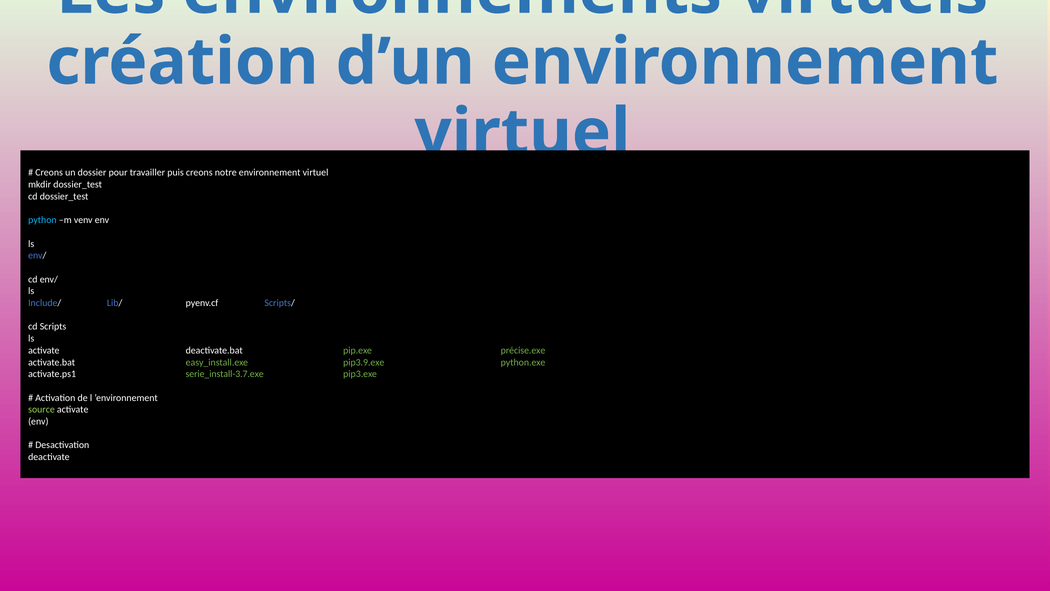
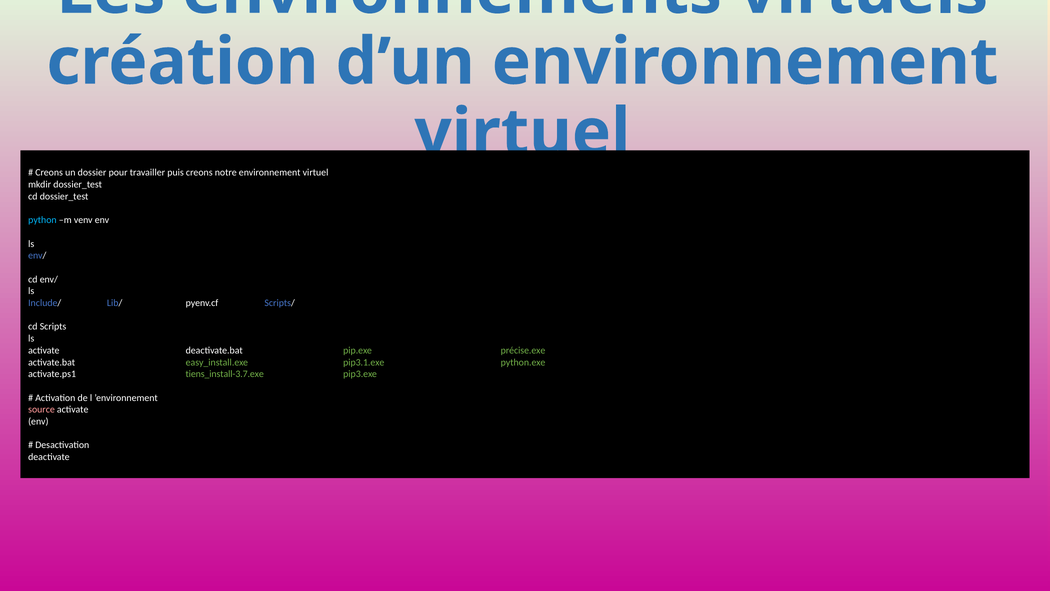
pip3.9.exe: pip3.9.exe -> pip3.1.exe
serie_install-3.7.exe: serie_install-3.7.exe -> tiens_install-3.7.exe
source colour: light green -> pink
